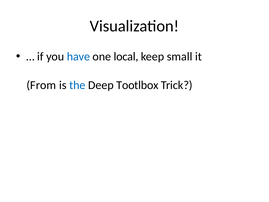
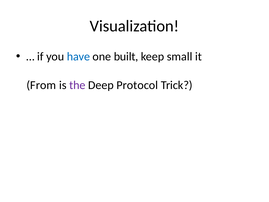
local: local -> built
the colour: blue -> purple
Tootlbox: Tootlbox -> Protocol
